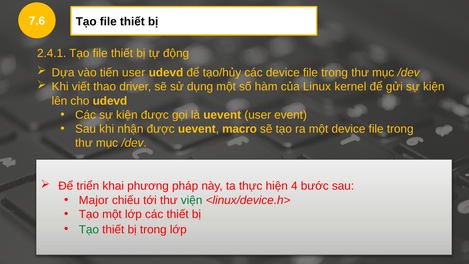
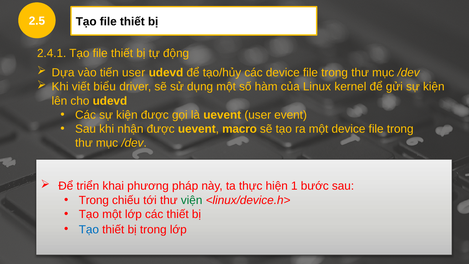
7.6: 7.6 -> 2.5
thao: thao -> biểu
4: 4 -> 1
Major at (94, 200): Major -> Trong
Tạo at (89, 230) colour: green -> blue
